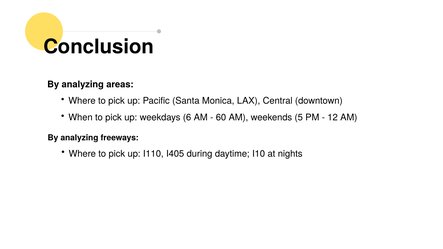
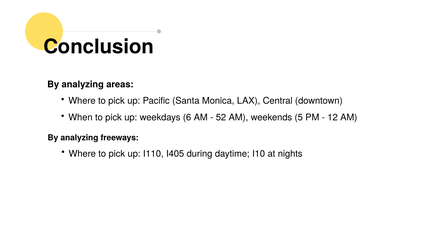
60: 60 -> 52
